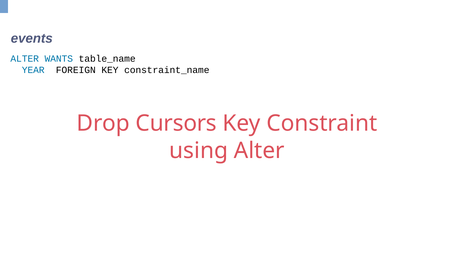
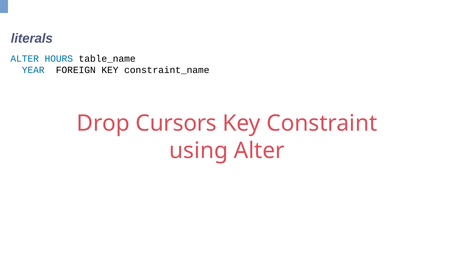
events: events -> literals
WANTS: WANTS -> HOURS
